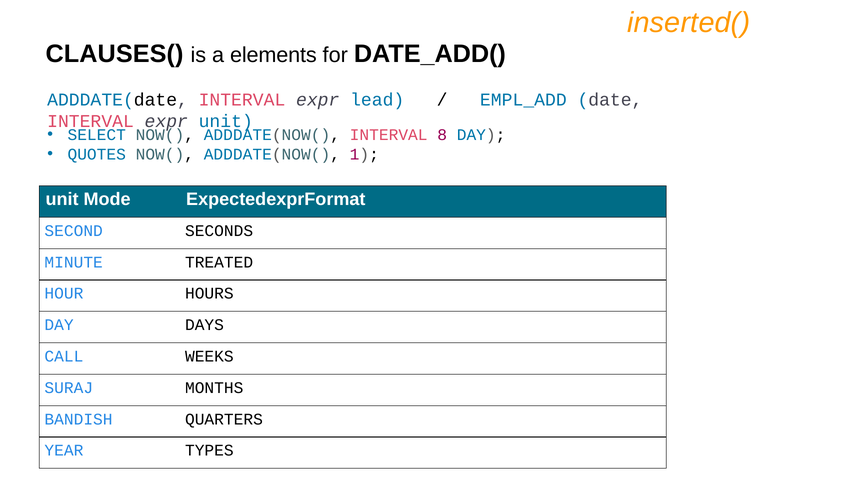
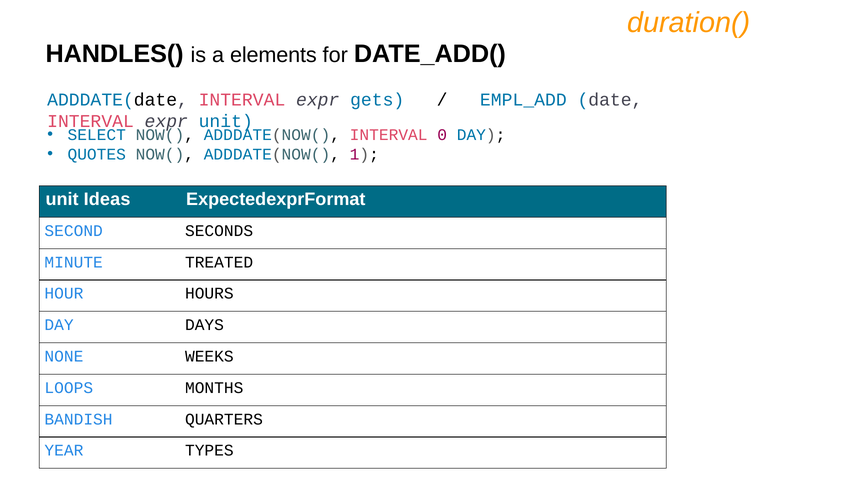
inserted(: inserted( -> duration(
CLAUSES(: CLAUSES( -> HANDLES(
lead: lead -> gets
8: 8 -> 0
Mode: Mode -> Ideas
CALL: CALL -> NONE
SURAJ: SURAJ -> LOOPS
